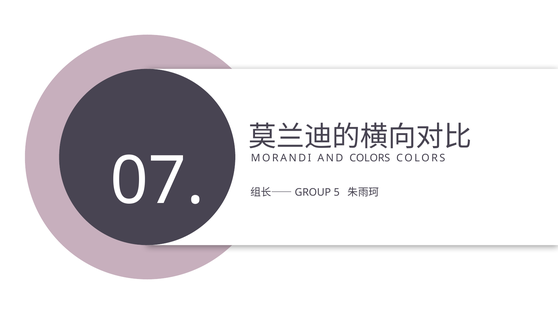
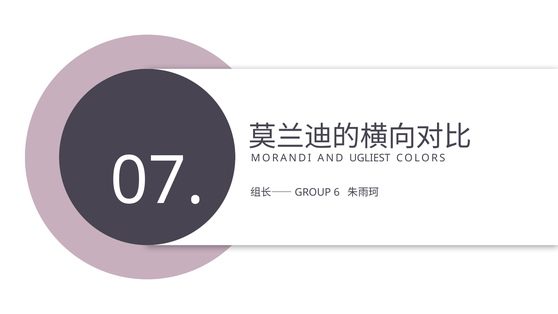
AND COLORS: COLORS -> UGLIEST
5: 5 -> 6
